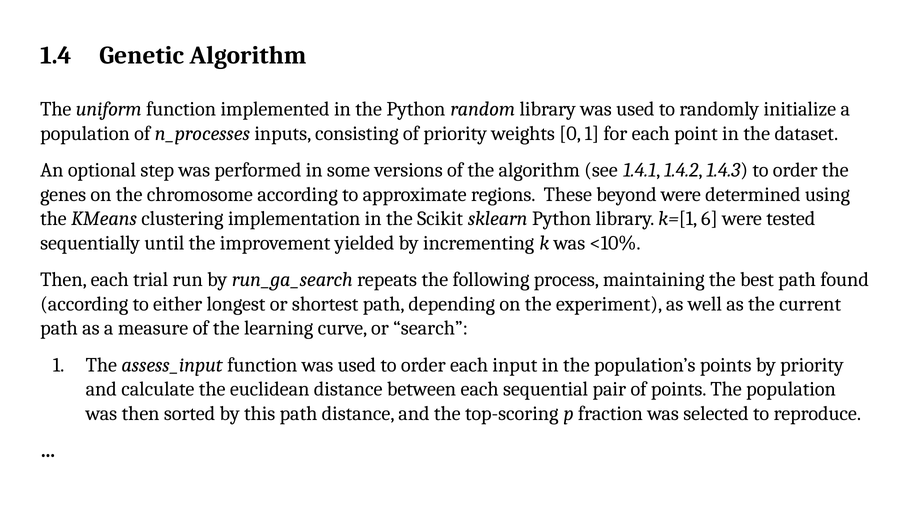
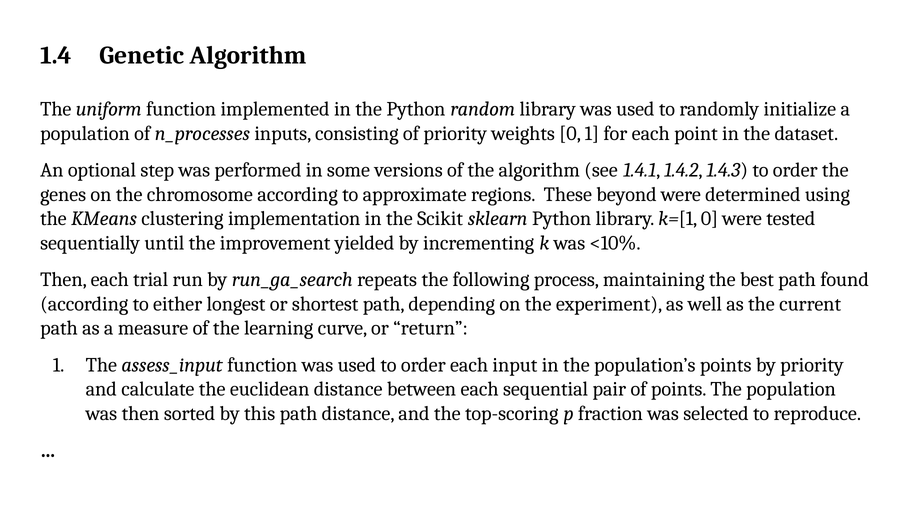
k=[1 6: 6 -> 0
search: search -> return
